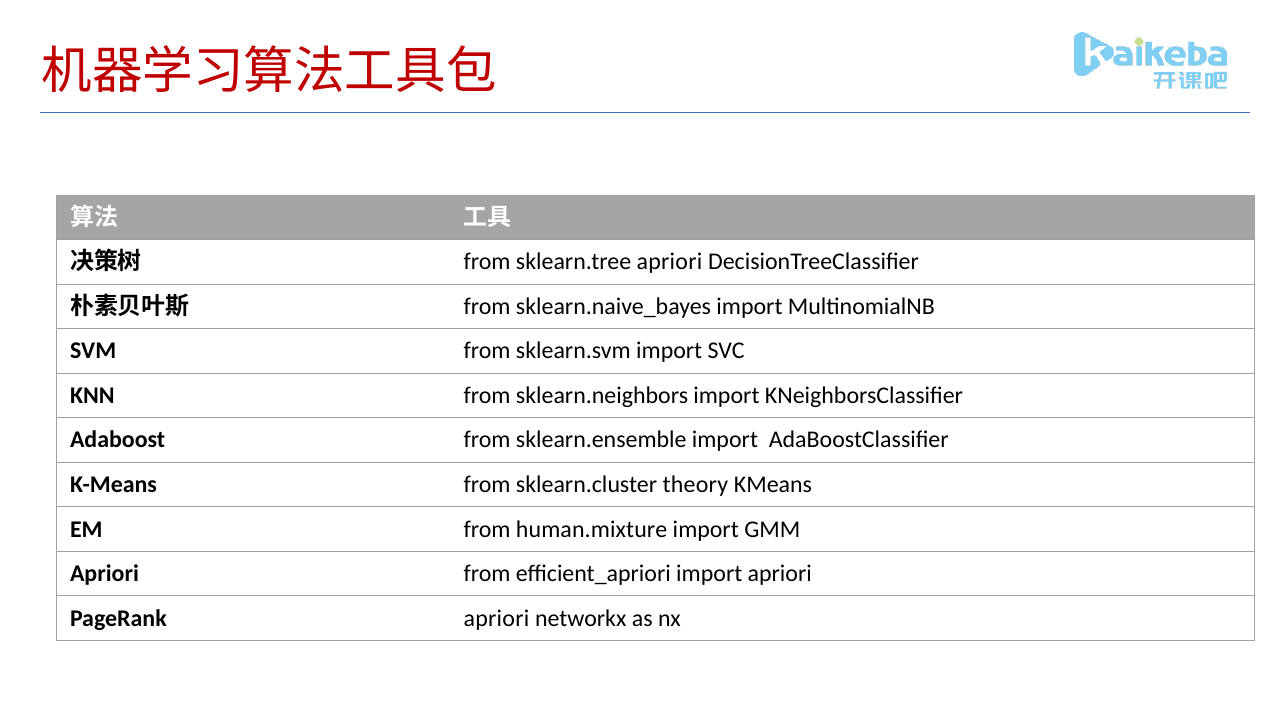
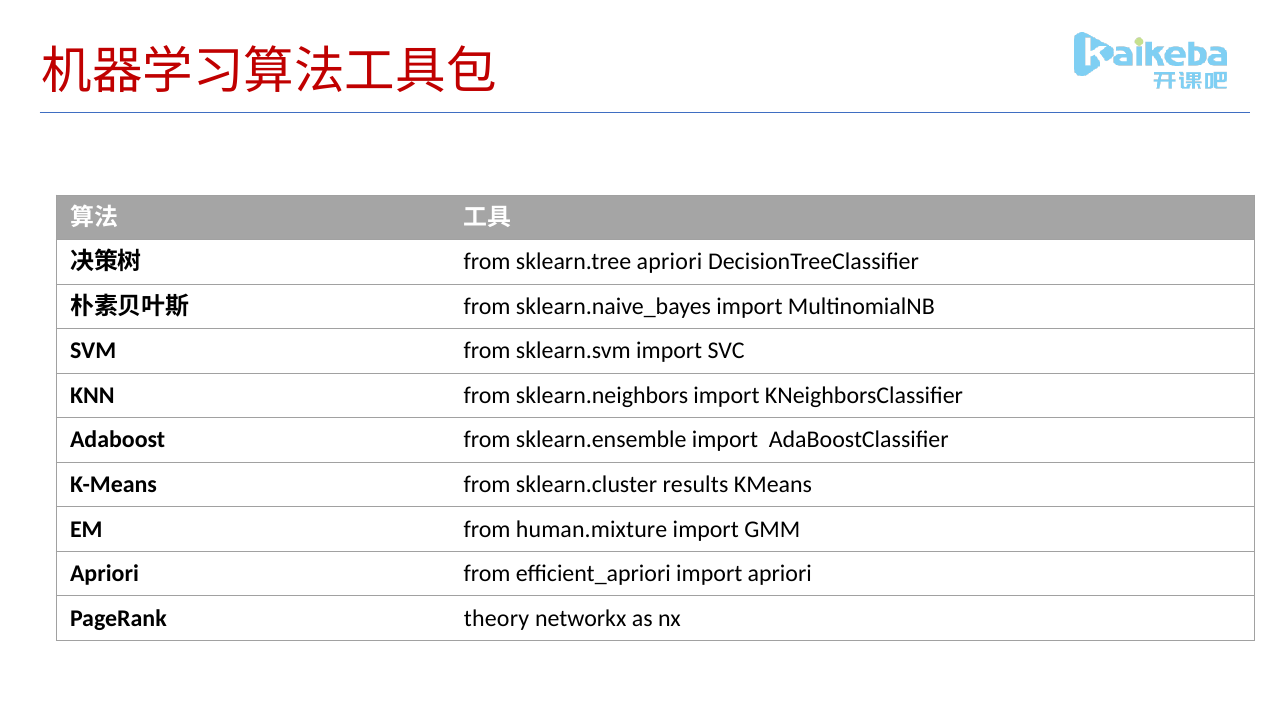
theory: theory -> results
PageRank apriori: apriori -> theory
